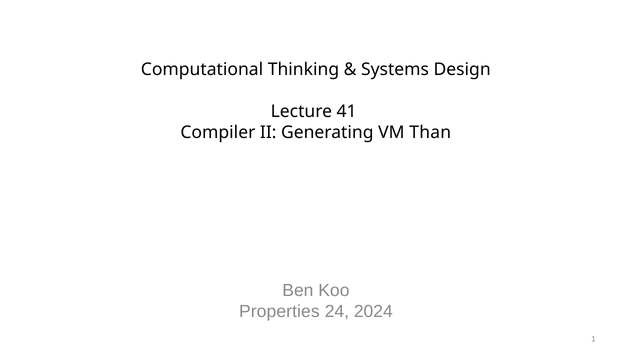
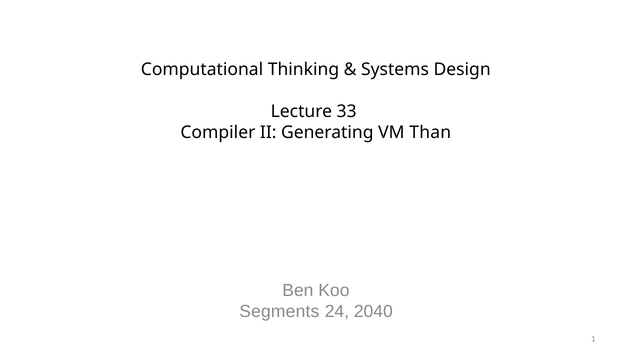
41: 41 -> 33
Properties: Properties -> Segments
2024: 2024 -> 2040
